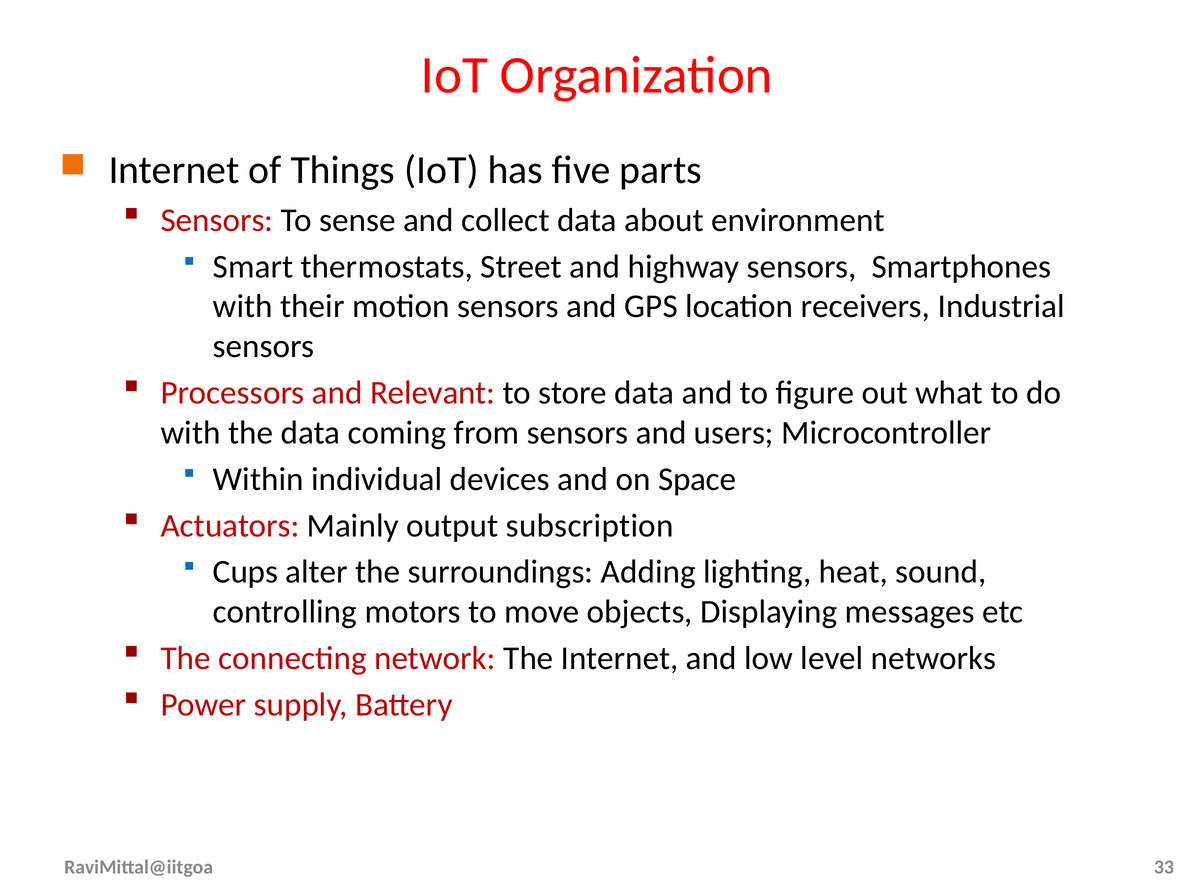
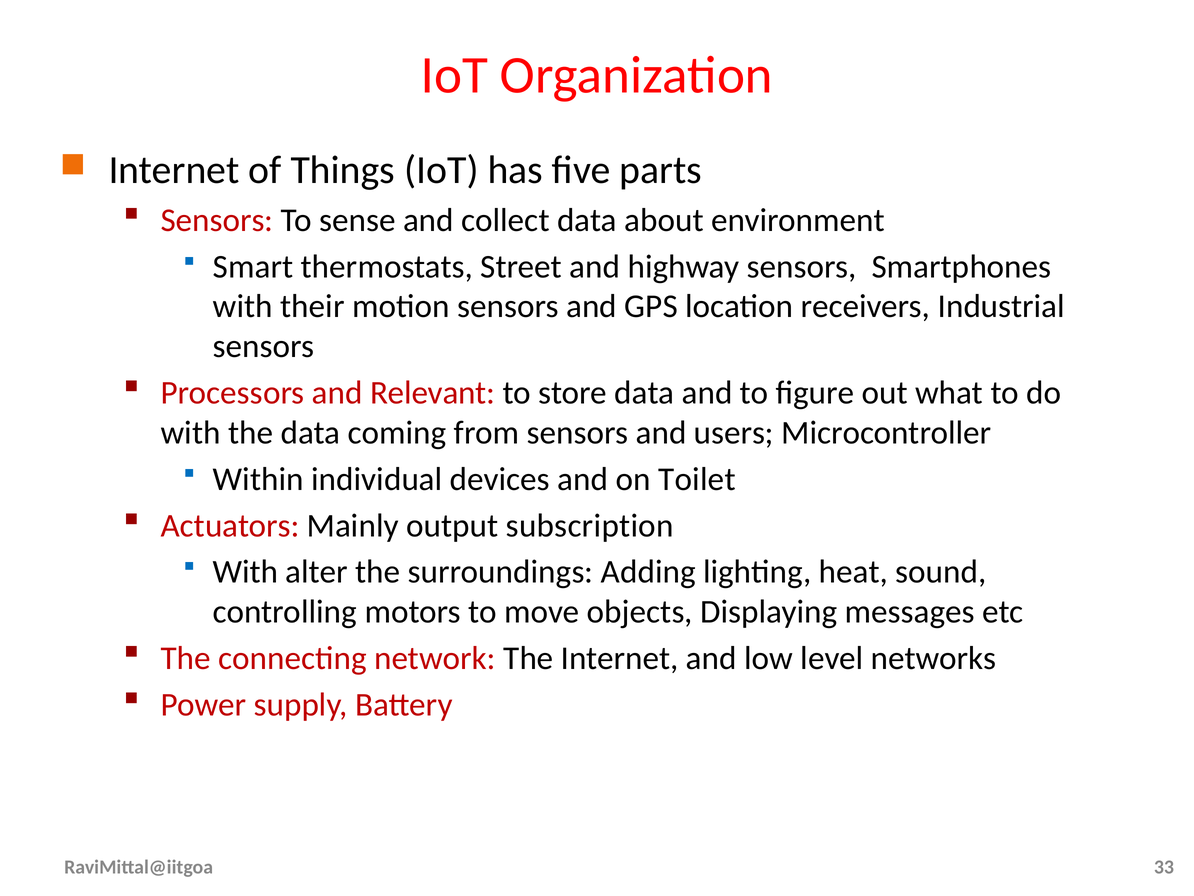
Space: Space -> Toilet
Cups at (246, 572): Cups -> With
